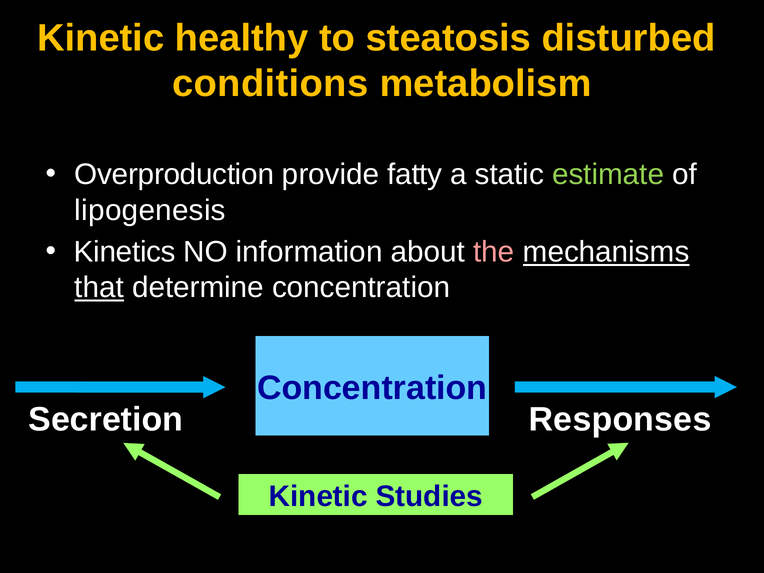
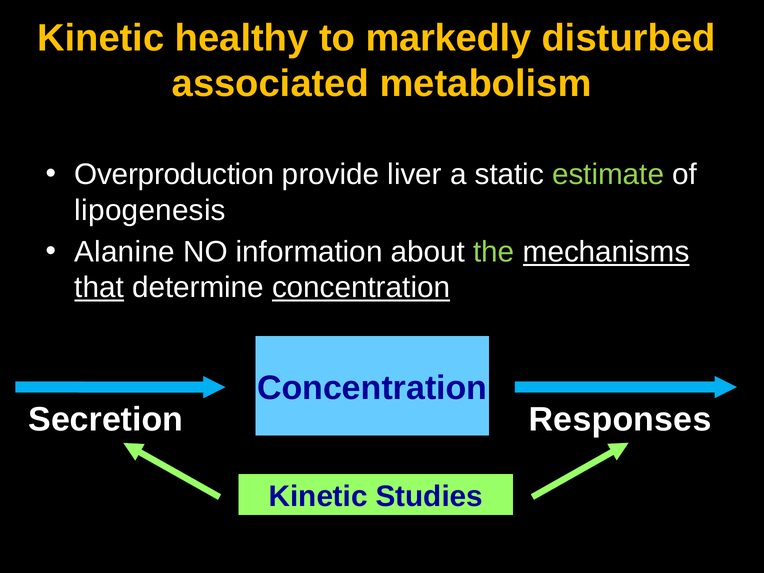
steatosis: steatosis -> markedly
conditions: conditions -> associated
fatty: fatty -> liver
Kinetics: Kinetics -> Alanine
the colour: pink -> light green
concentration at (361, 288) underline: none -> present
